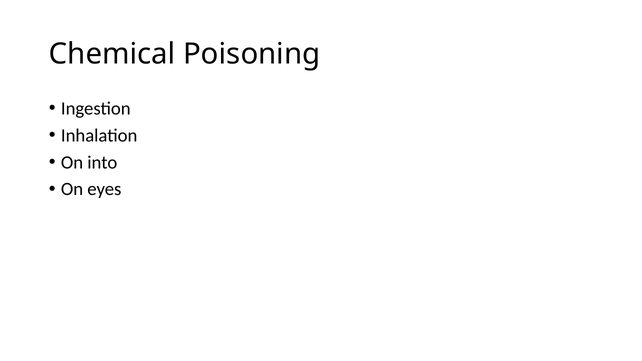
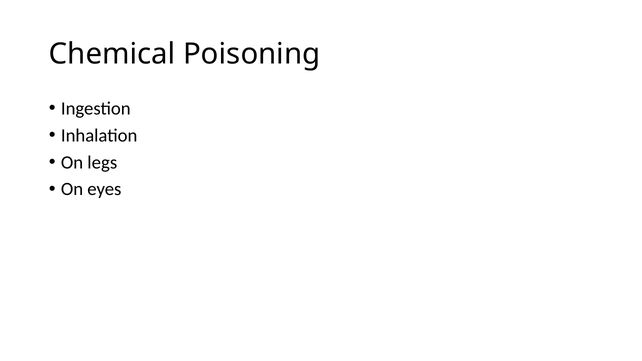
into: into -> legs
